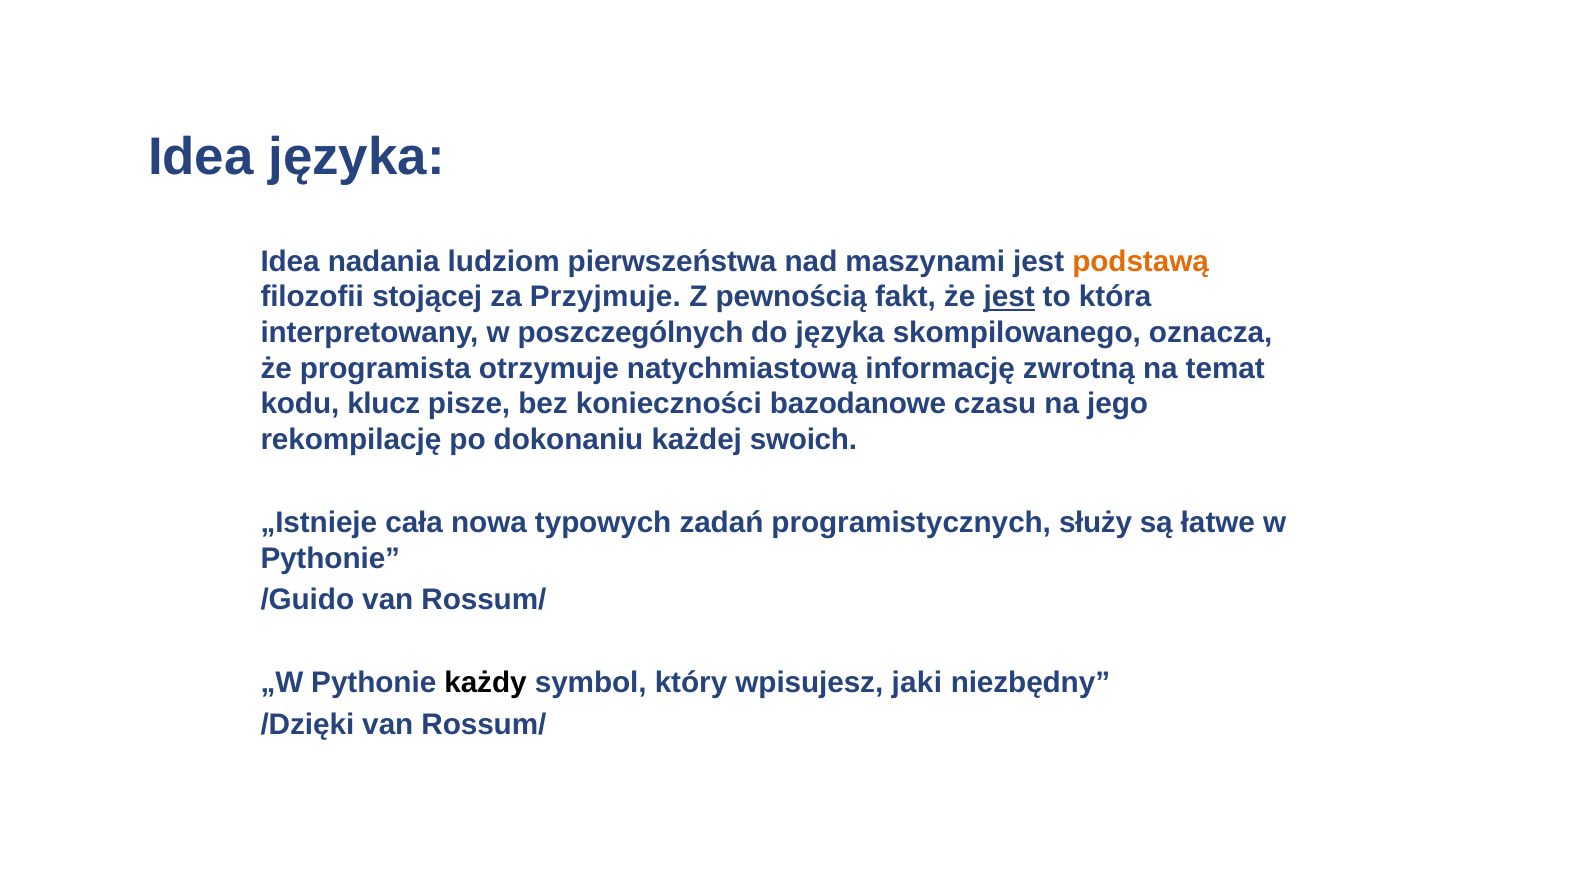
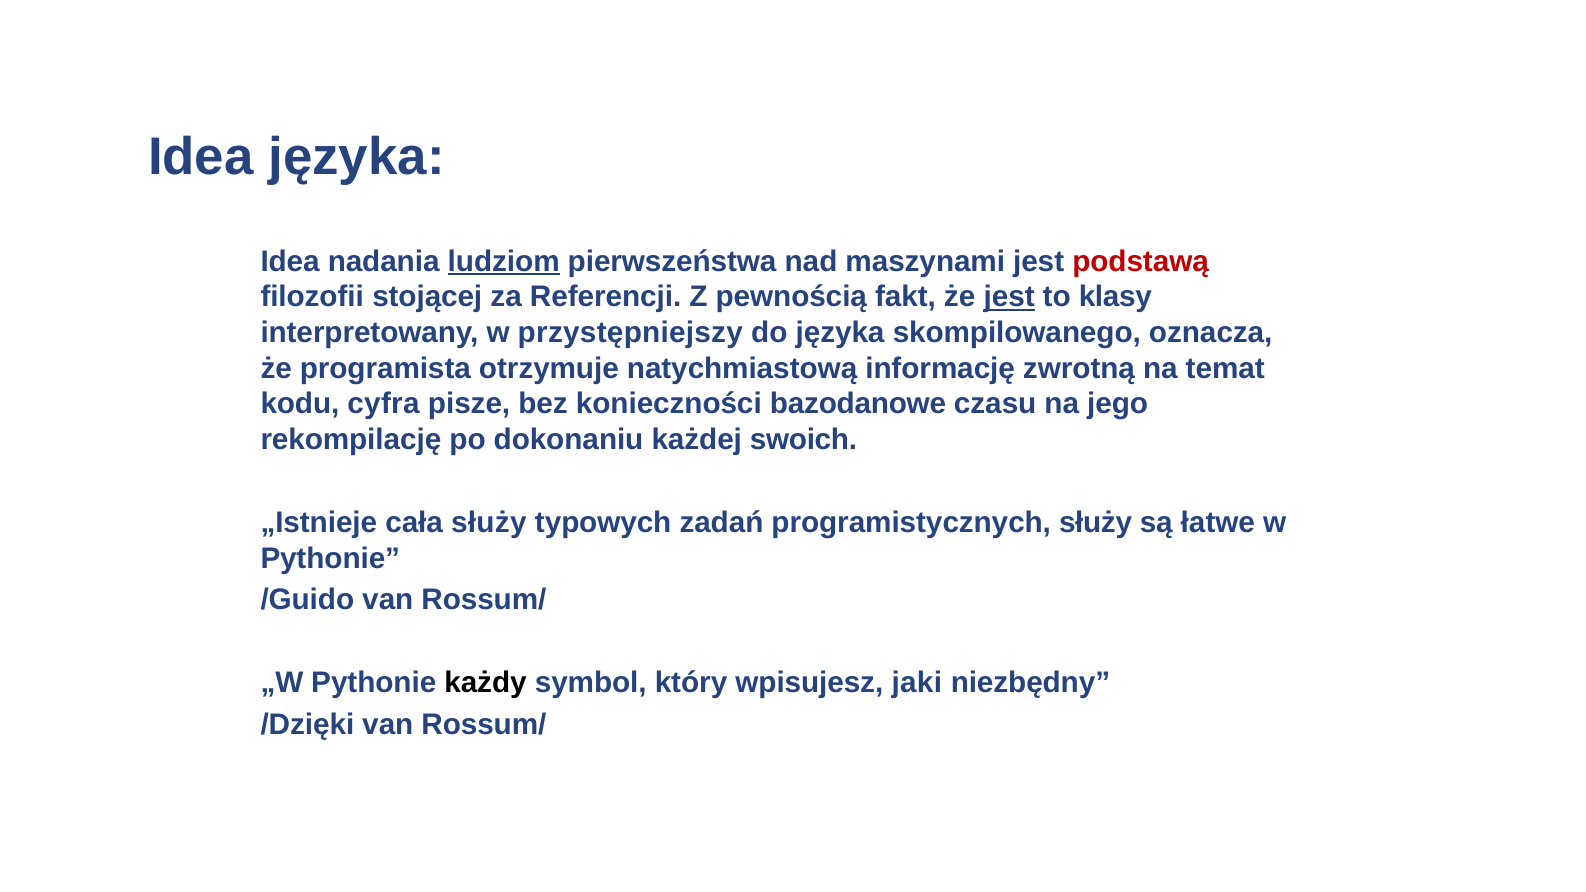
ludziom underline: none -> present
podstawą colour: orange -> red
Przyjmuje: Przyjmuje -> Referencji
która: która -> klasy
poszczególnych: poszczególnych -> przystępniejszy
klucz: klucz -> cyfra
cała nowa: nowa -> służy
